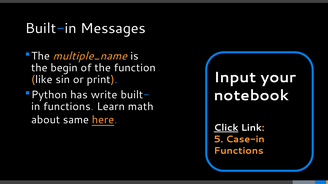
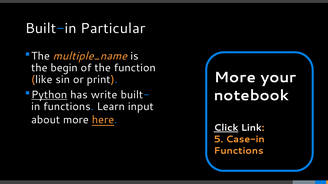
Messages: Messages -> Particular
Input at (235, 78): Input -> More
Python underline: none -> present
math: math -> input
about same: same -> more
